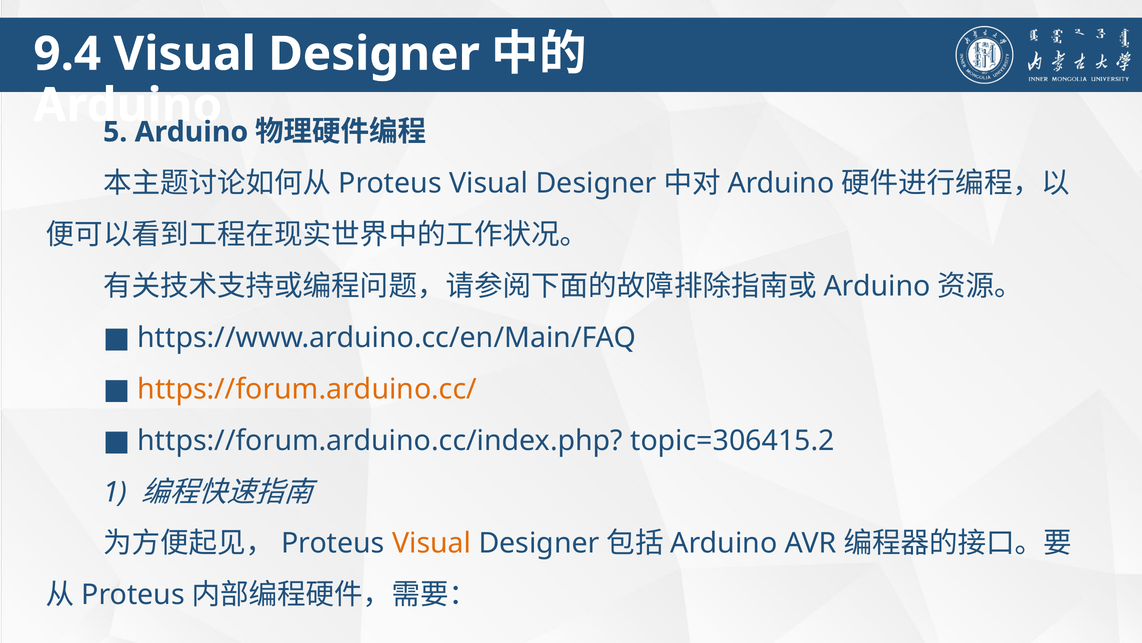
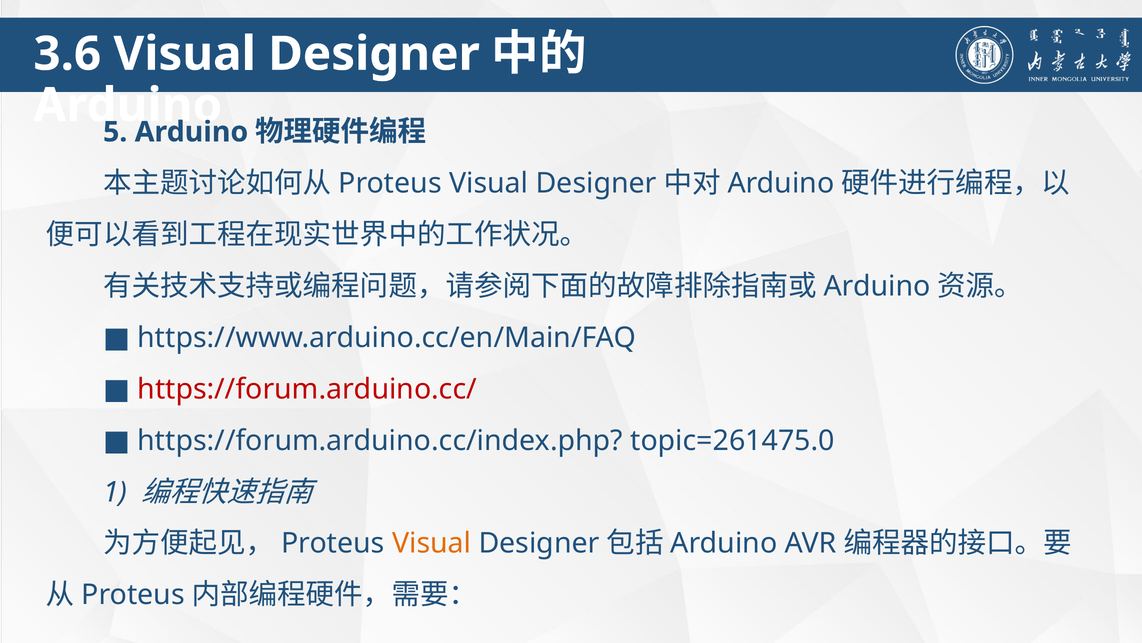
9.4: 9.4 -> 3.6
https://forum.arduino.cc/ colour: orange -> red
topic=306415.2: topic=306415.2 -> topic=261475.0
